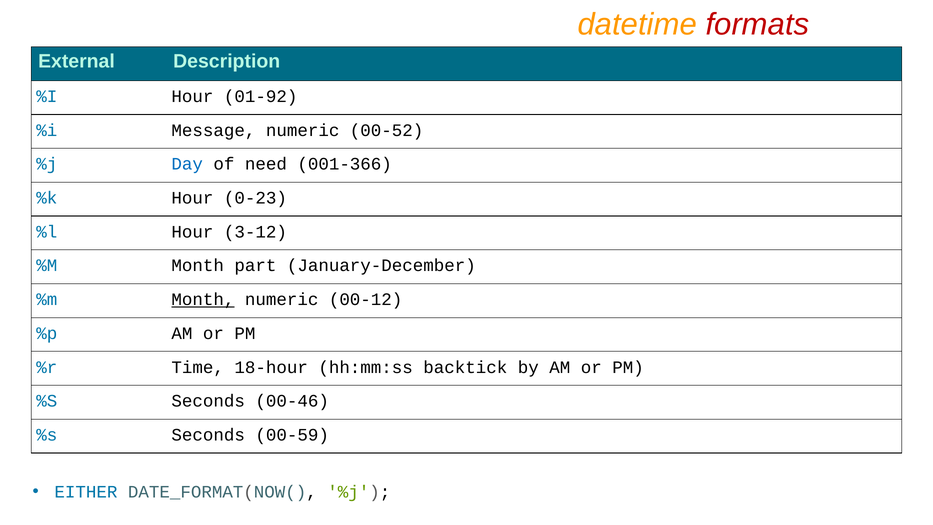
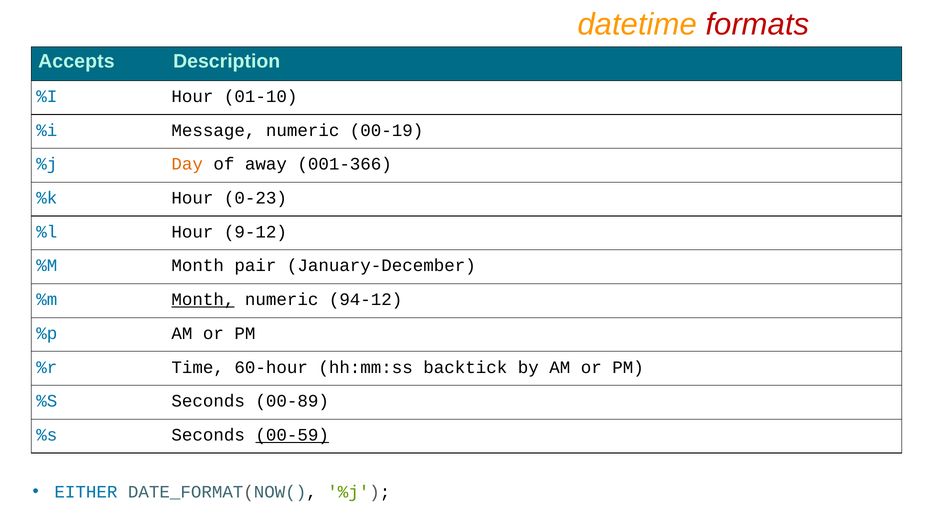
External: External -> Accepts
01-92: 01-92 -> 01-10
00-52: 00-52 -> 00-19
Day colour: blue -> orange
need: need -> away
3-12: 3-12 -> 9-12
part: part -> pair
00-12: 00-12 -> 94-12
18-hour: 18-hour -> 60-hour
00-46: 00-46 -> 00-89
00-59 underline: none -> present
